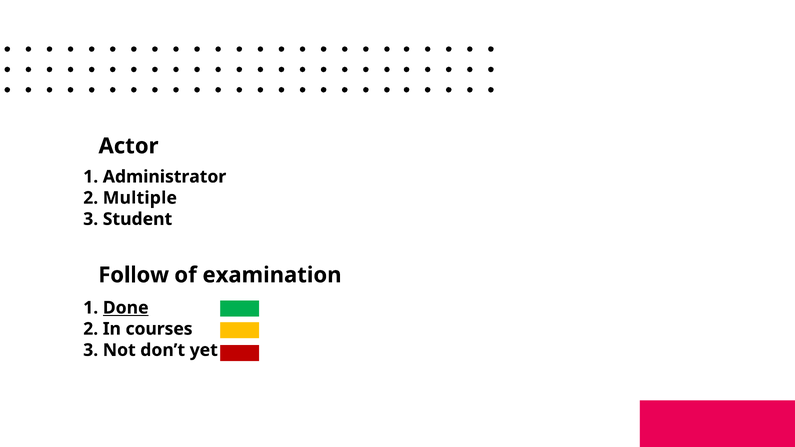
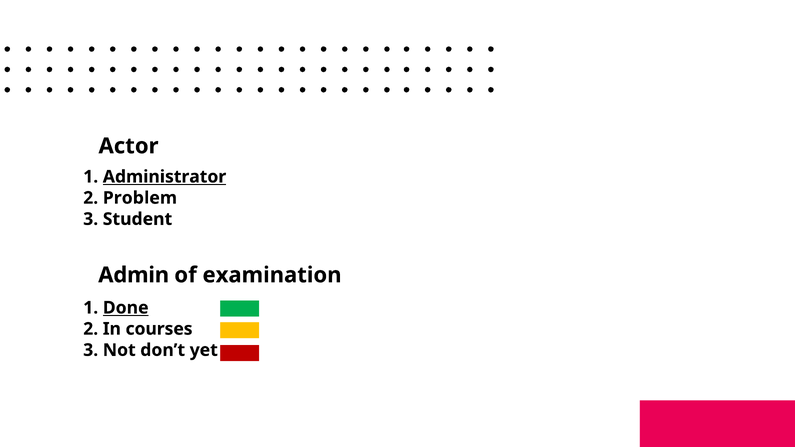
Administrator underline: none -> present
Multiple: Multiple -> Problem
Follow: Follow -> Admin
